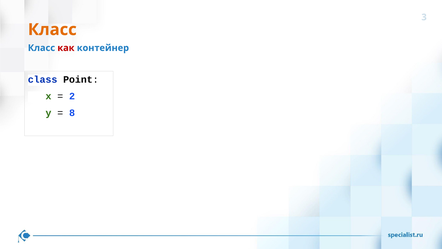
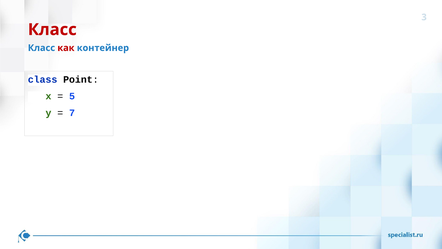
Класс at (52, 30) colour: orange -> red
2: 2 -> 5
8: 8 -> 7
